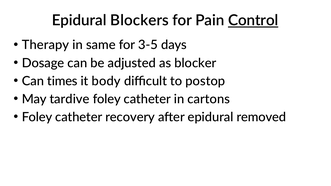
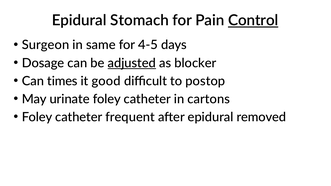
Blockers: Blockers -> Stomach
Therapy: Therapy -> Surgeon
3-5: 3-5 -> 4-5
adjusted underline: none -> present
body: body -> good
tardive: tardive -> urinate
recovery: recovery -> frequent
